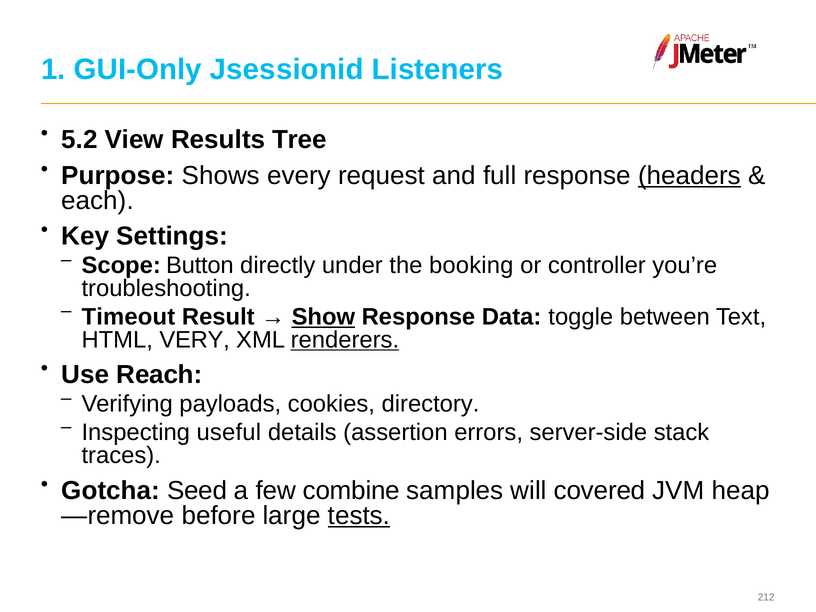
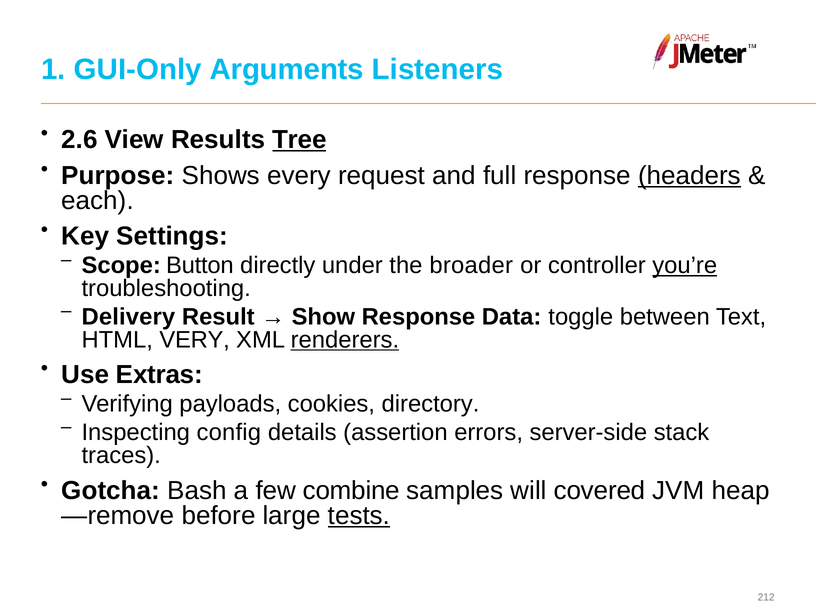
Jsessionid: Jsessionid -> Arguments
5.2: 5.2 -> 2.6
Tree underline: none -> present
booking: booking -> broader
you’re underline: none -> present
Timeout: Timeout -> Delivery
Show underline: present -> none
Reach: Reach -> Extras
useful: useful -> config
Seed: Seed -> Bash
